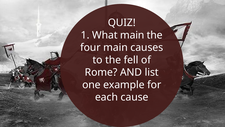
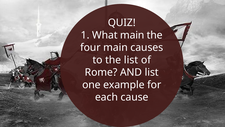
the fell: fell -> list
